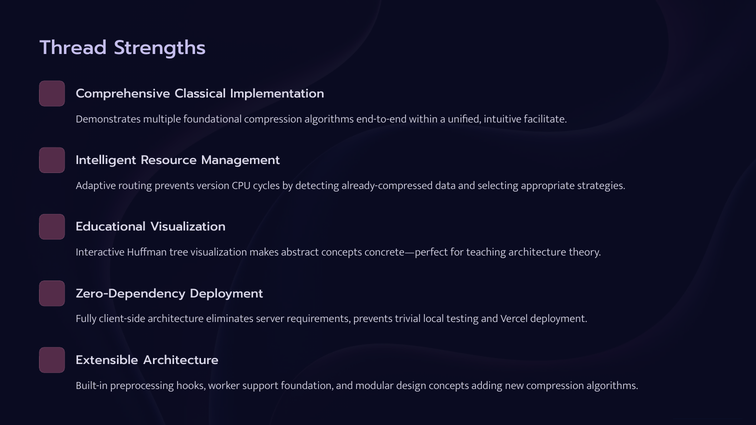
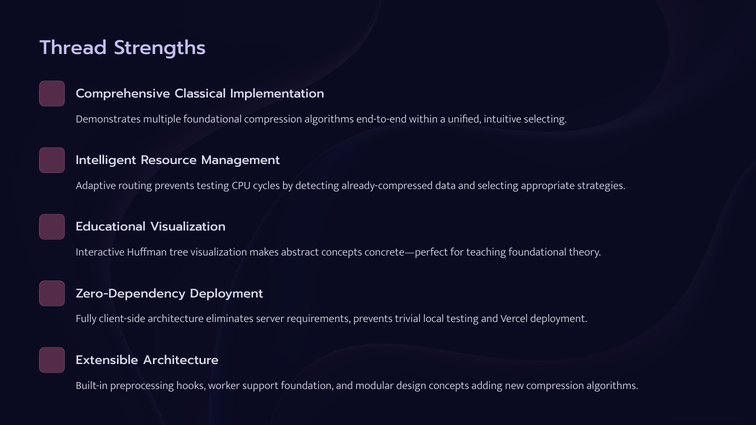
intuitive facilitate: facilitate -> selecting
prevents version: version -> testing
teaching architecture: architecture -> foundational
